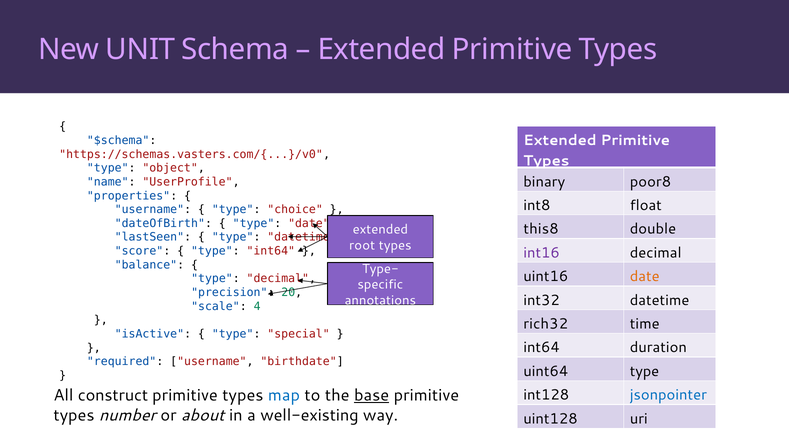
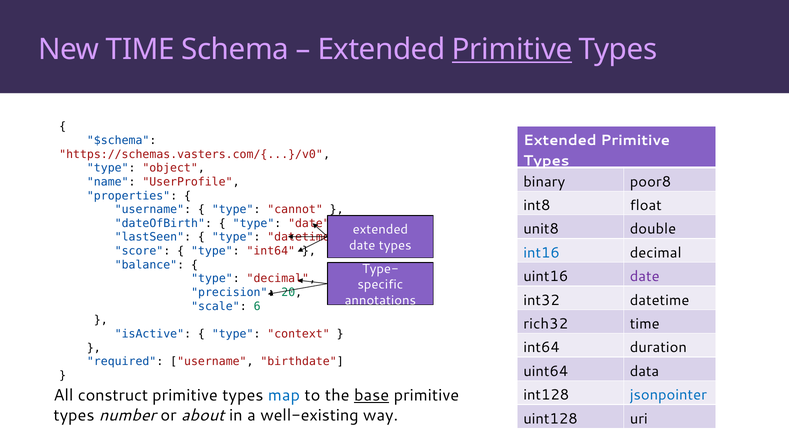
New UNIT: UNIT -> TIME
Primitive at (512, 50) underline: none -> present
choice: choice -> cannot
this8: this8 -> unit8
root at (362, 245): root -> date
int16 colour: purple -> blue
date at (645, 276) colour: orange -> purple
4: 4 -> 6
special: special -> context
uint64 type: type -> data
